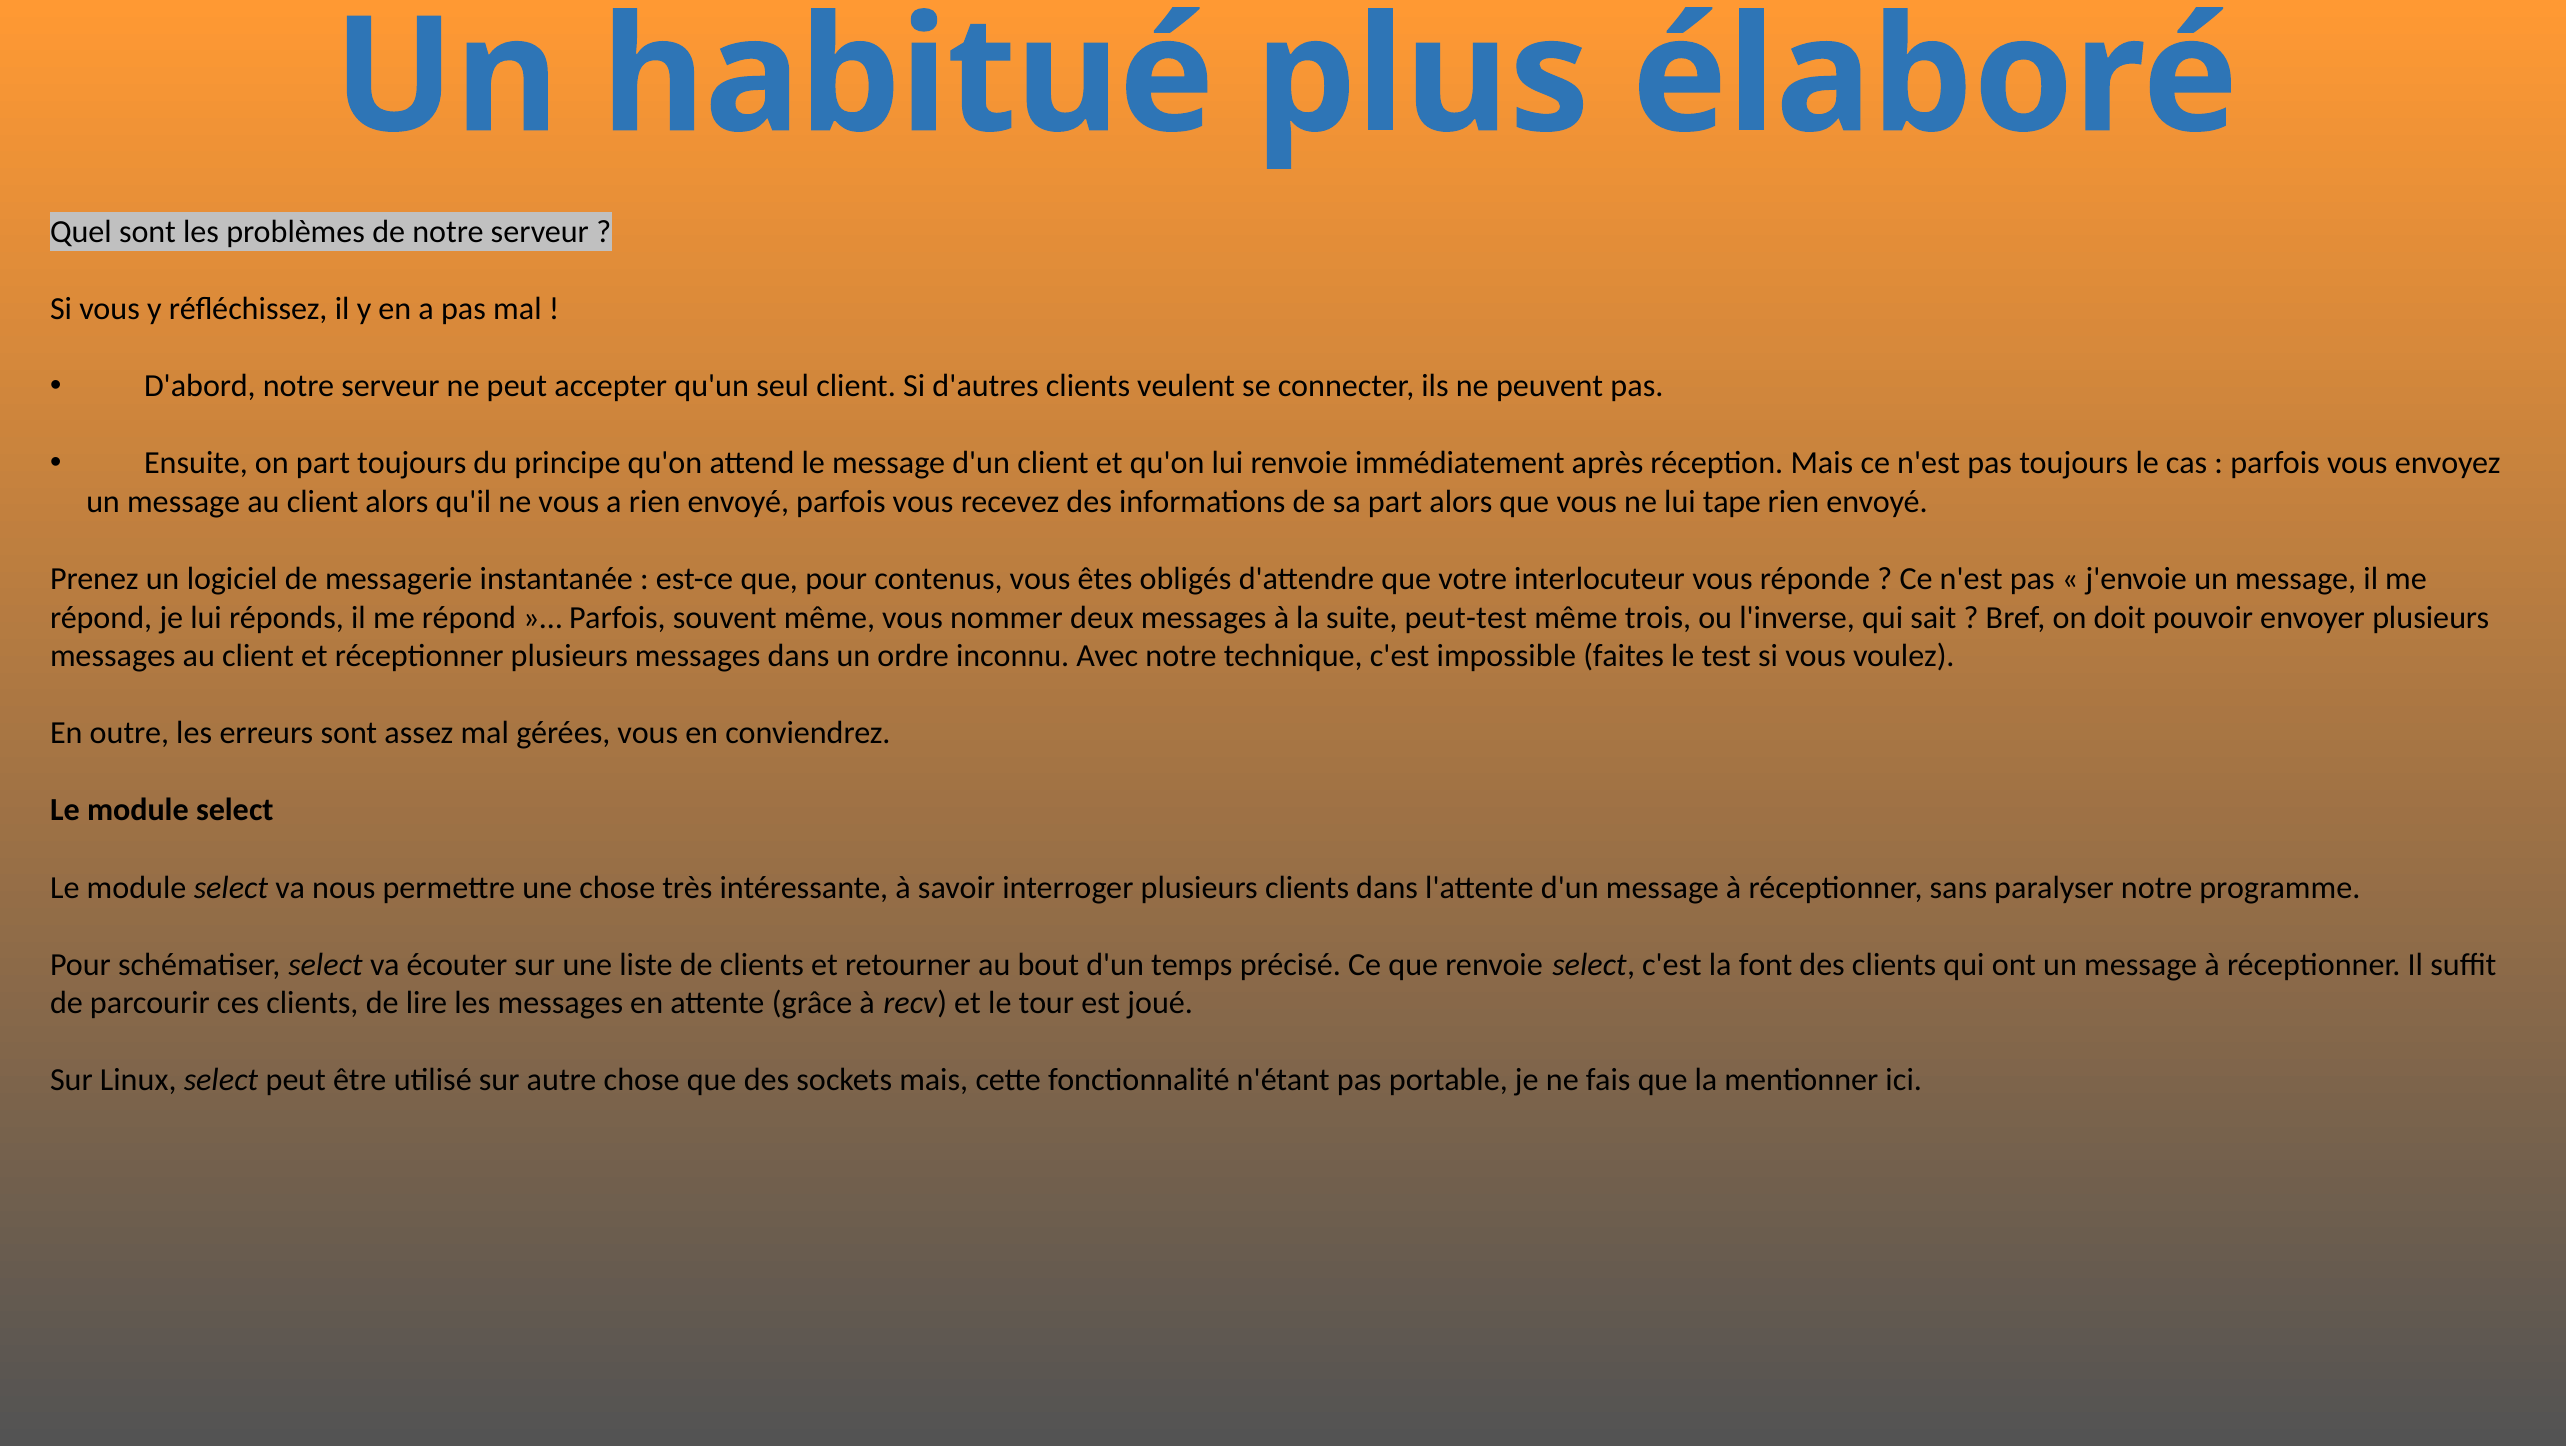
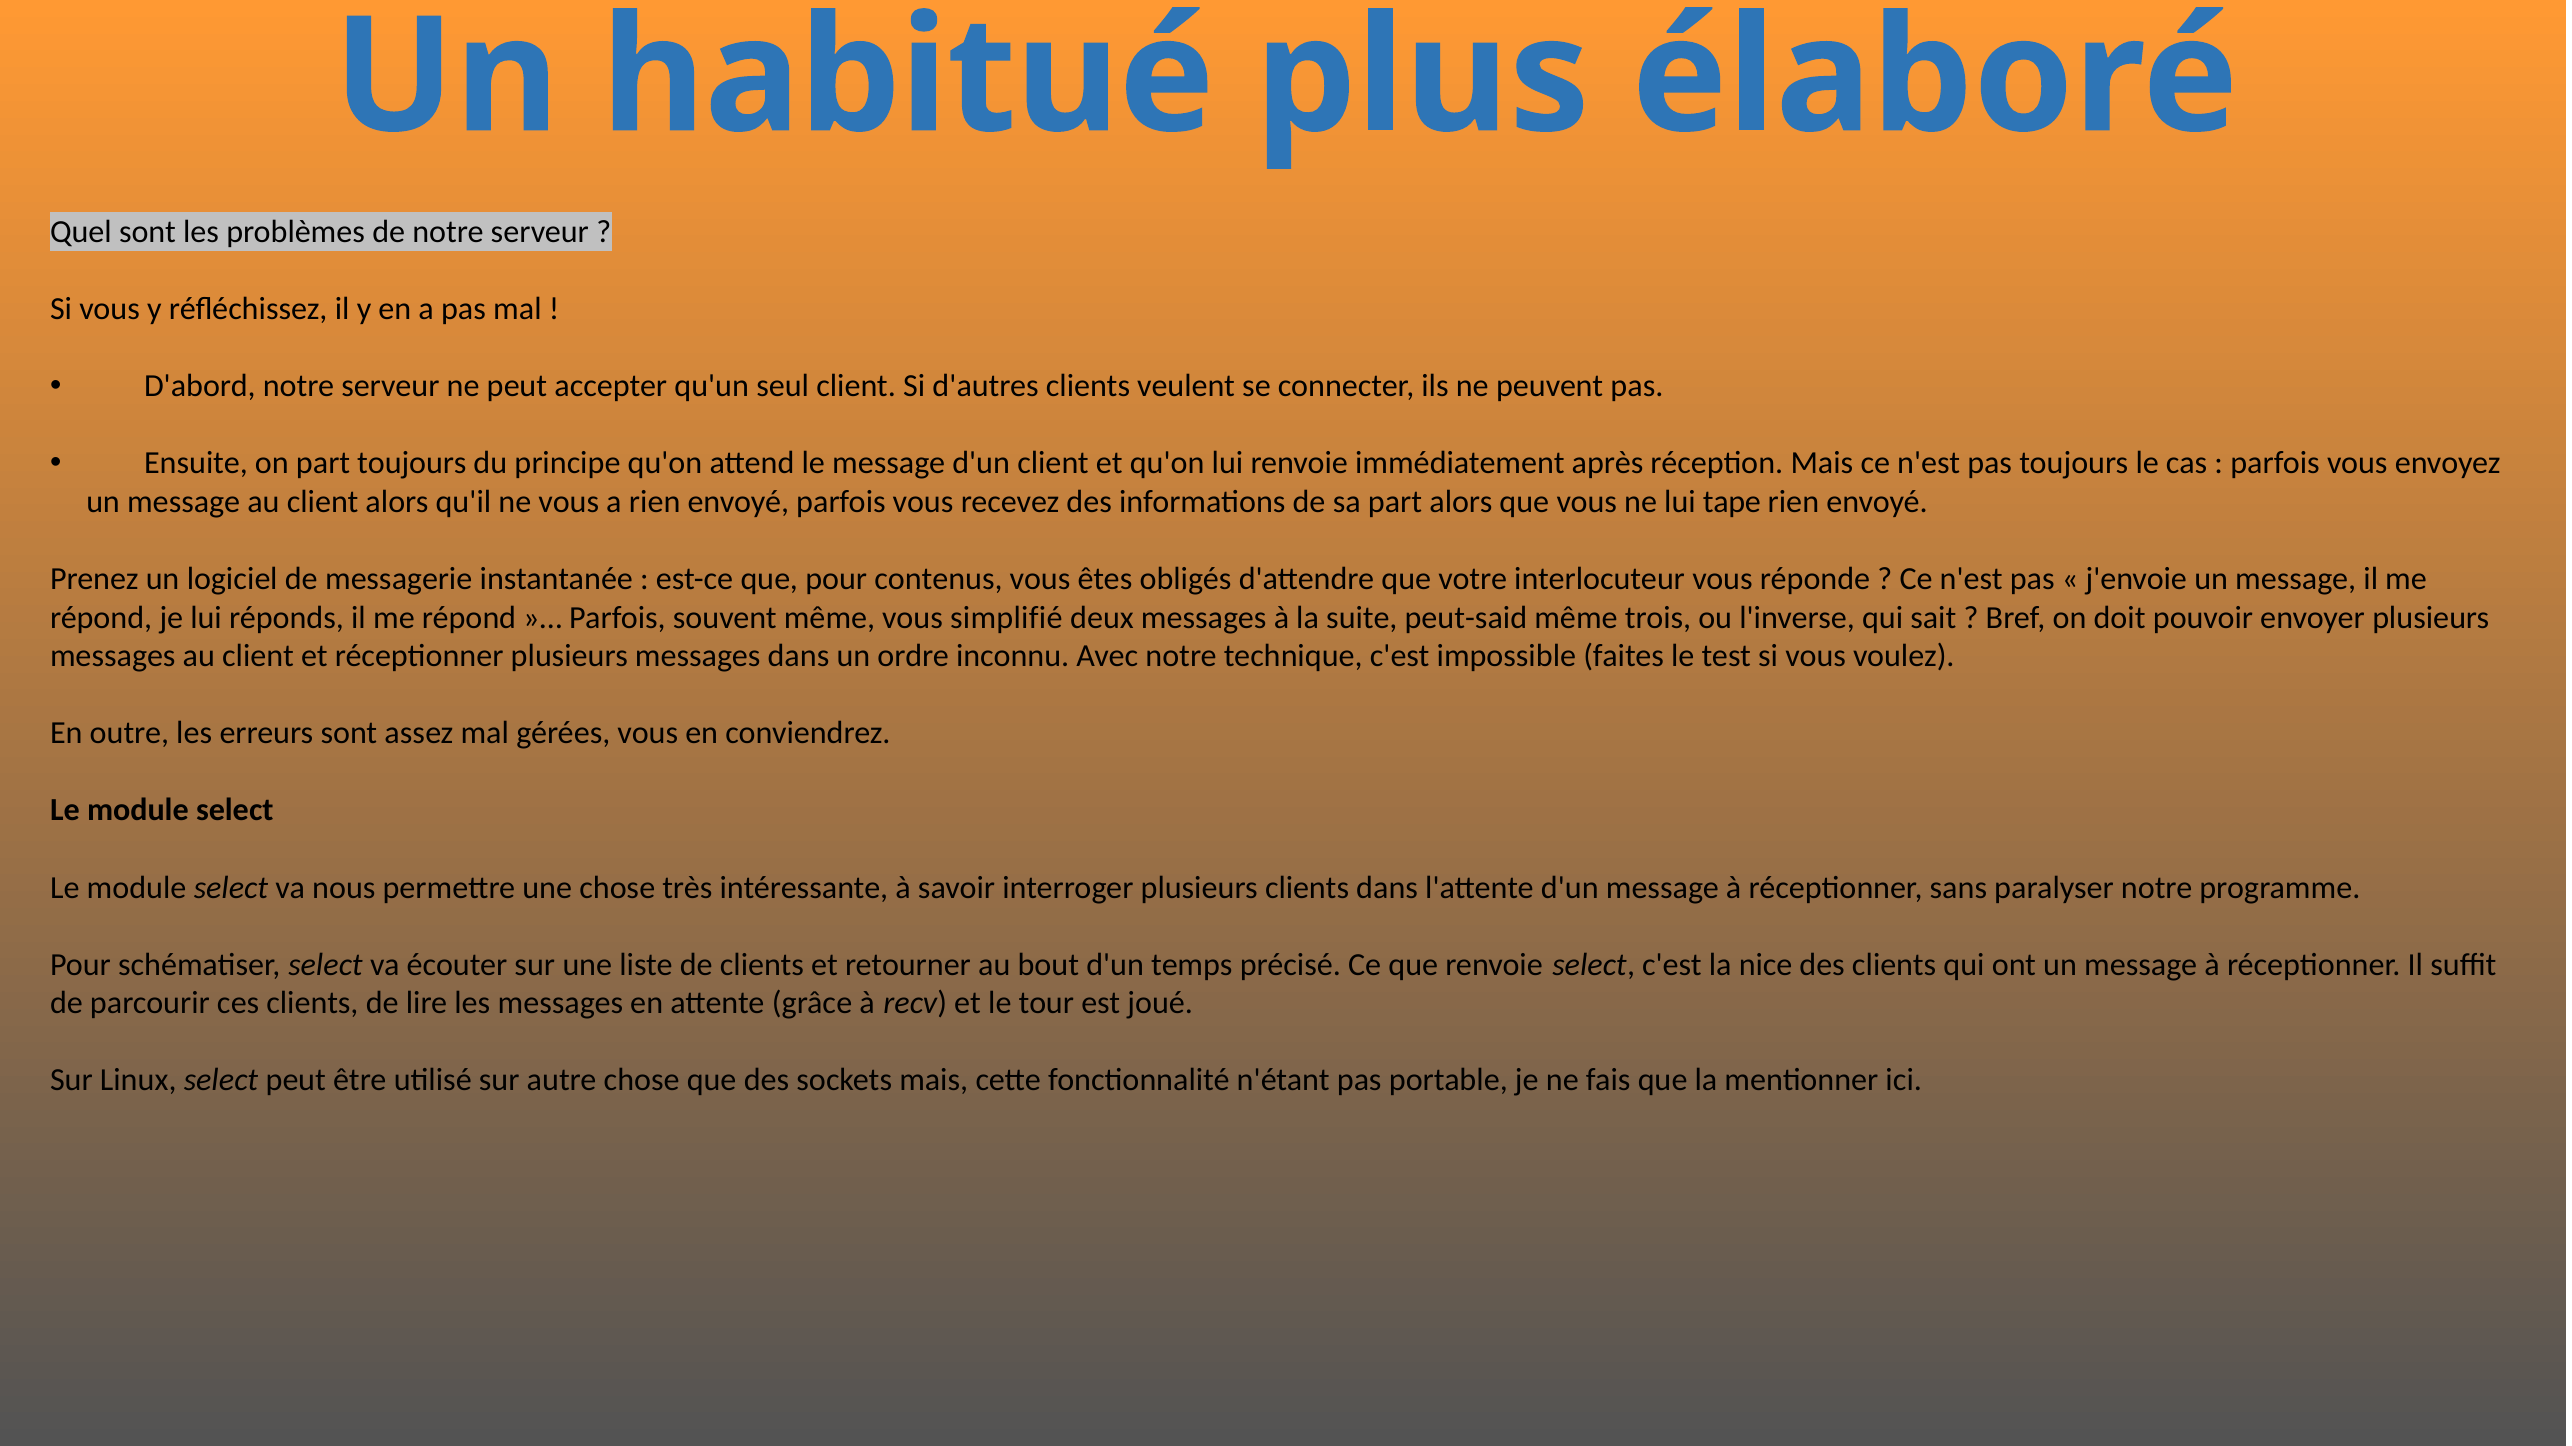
nommer: nommer -> simplifié
peut-test: peut-test -> peut-said
font: font -> nice
